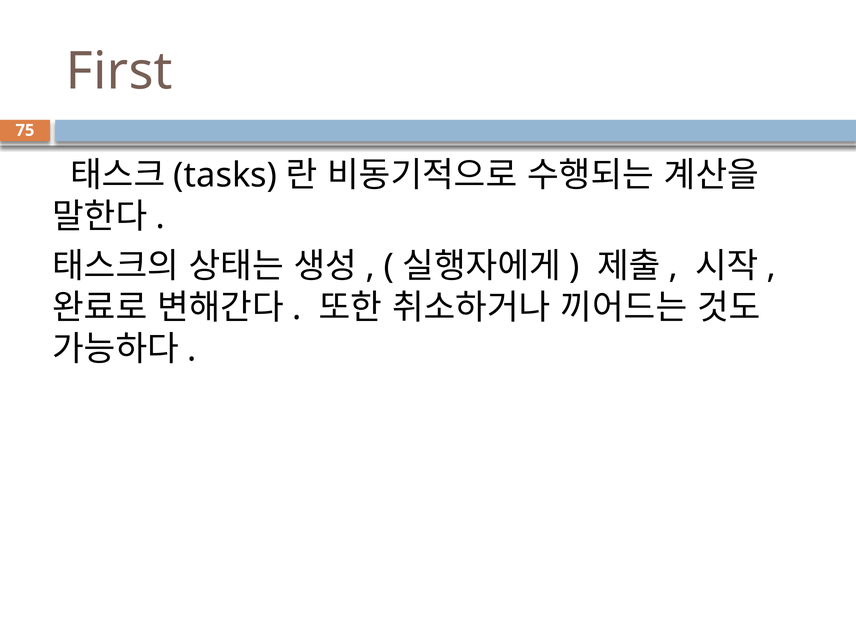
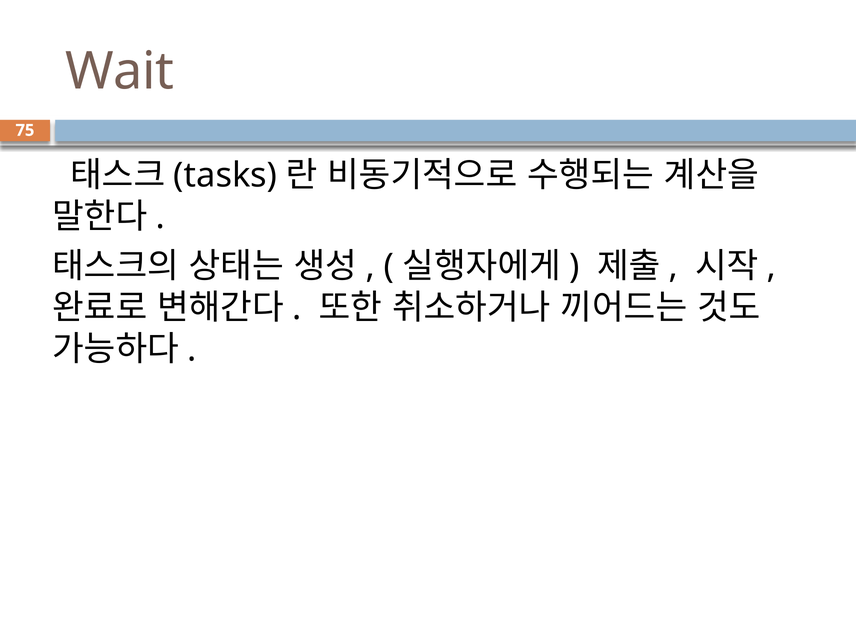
First: First -> Wait
